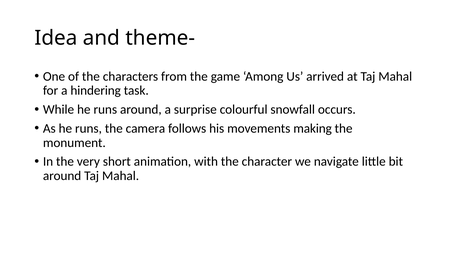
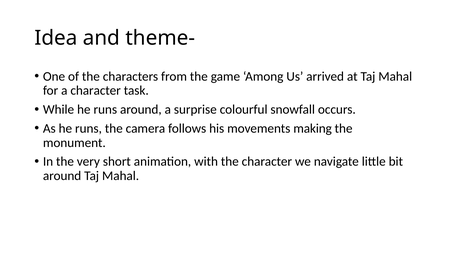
a hindering: hindering -> character
